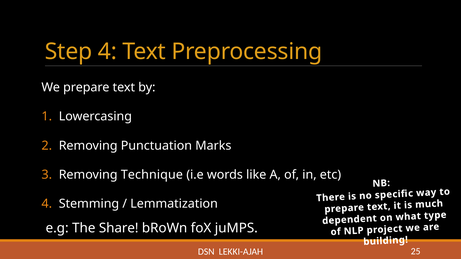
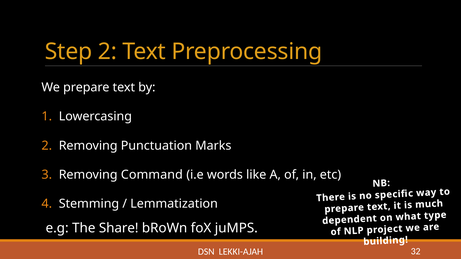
Step 4: 4 -> 2
Technique: Technique -> Command
25: 25 -> 32
